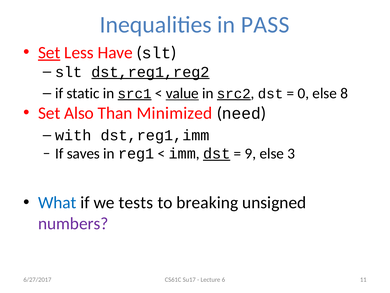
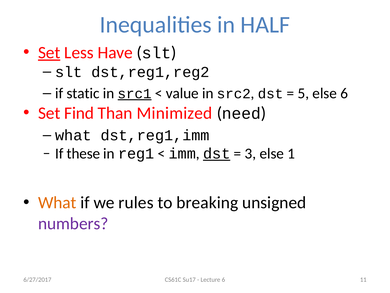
PASS: PASS -> HALF
dst,reg1,reg2 underline: present -> none
value underline: present -> none
src2 underline: present -> none
0: 0 -> 5
else 8: 8 -> 6
Also: Also -> Find
with at (73, 135): with -> what
saves: saves -> these
9: 9 -> 3
3: 3 -> 1
What at (57, 202) colour: blue -> orange
tests: tests -> rules
